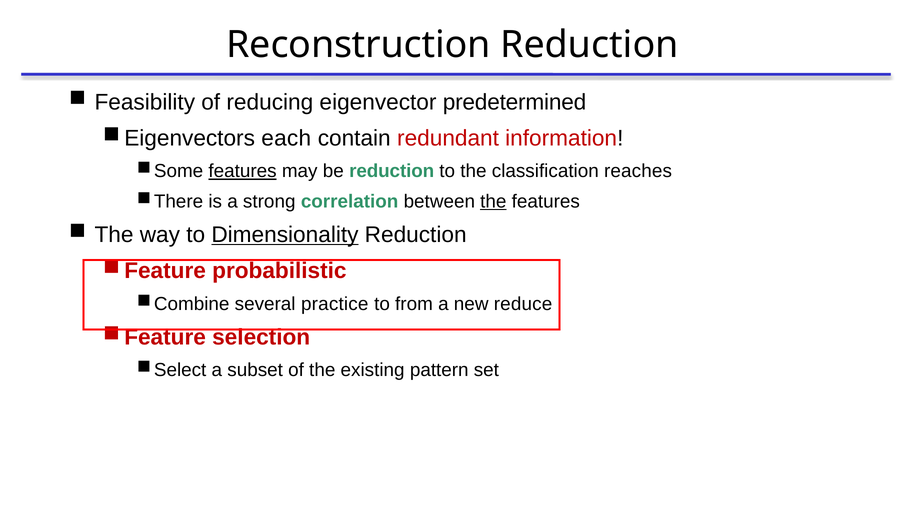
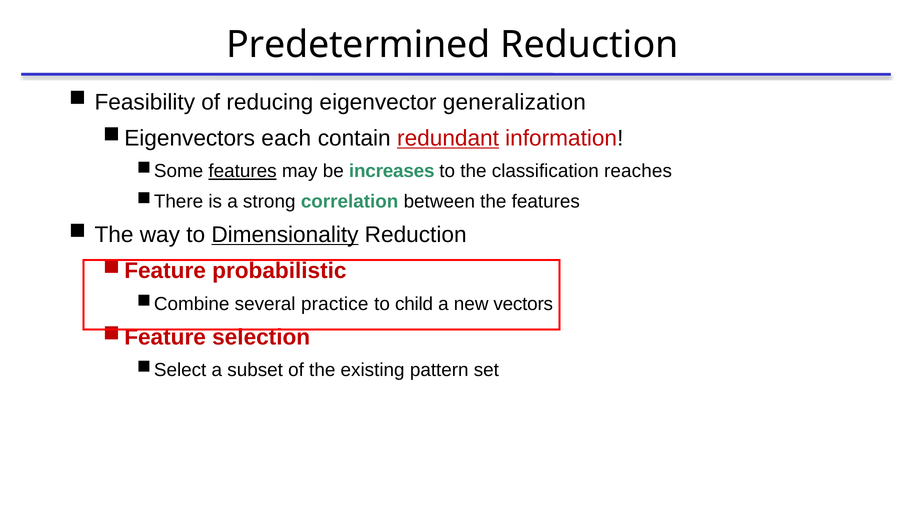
Reconstruction: Reconstruction -> Predetermined
predetermined: predetermined -> generalization
redundant underline: none -> present
be reduction: reduction -> increases
the at (493, 201) underline: present -> none
from: from -> child
reduce: reduce -> vectors
